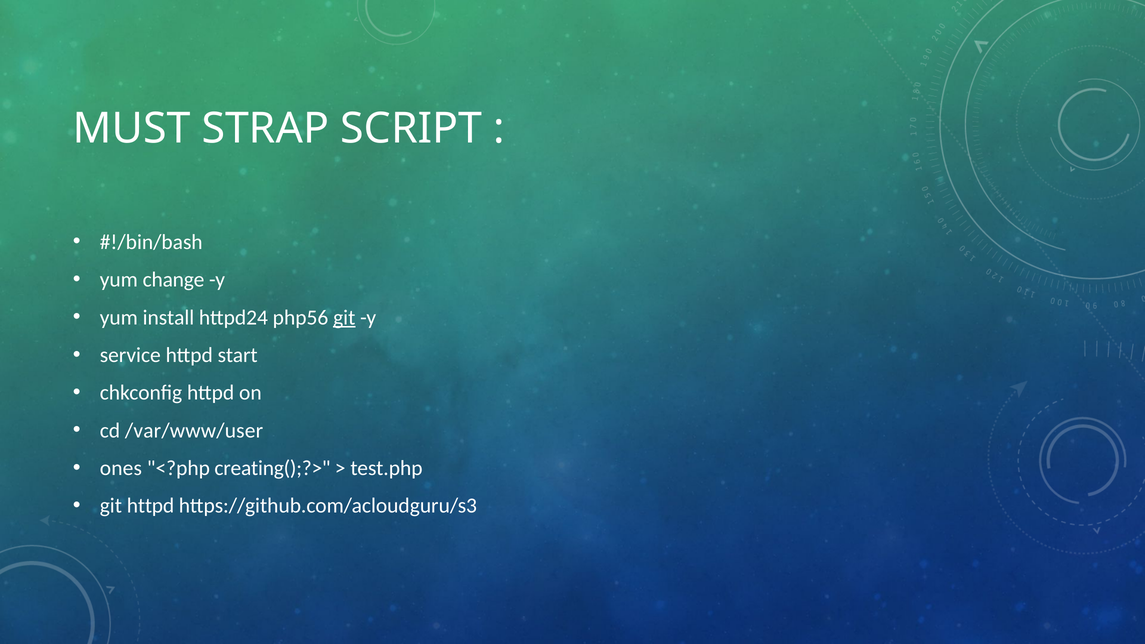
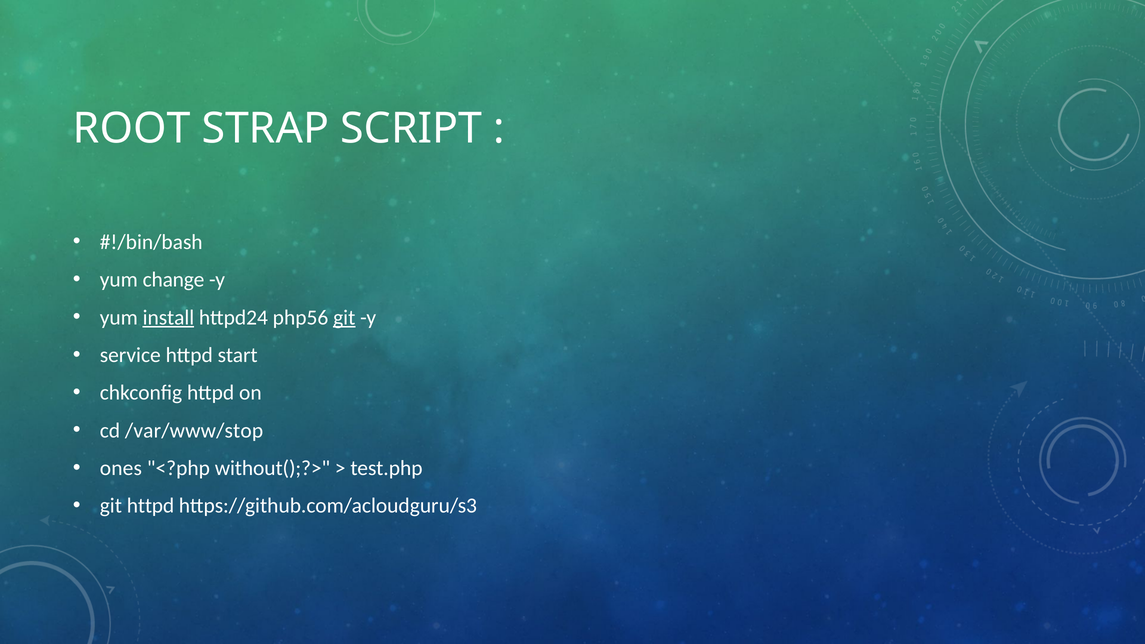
MUST: MUST -> ROOT
install underline: none -> present
/var/www/user: /var/www/user -> /var/www/stop
creating();?>: creating();?> -> without();?>
